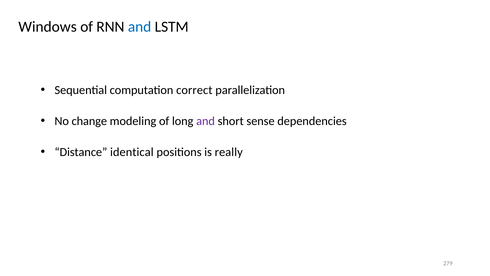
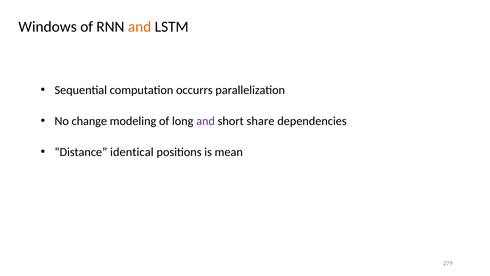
and at (140, 27) colour: blue -> orange
correct: correct -> occurrs
sense: sense -> share
really: really -> mean
